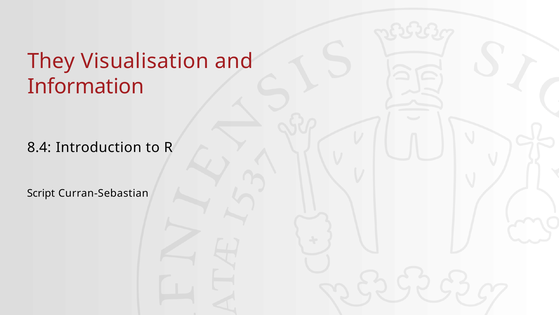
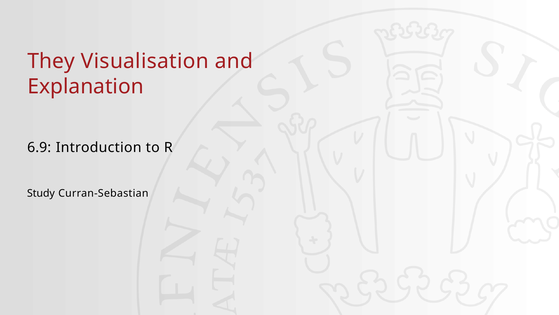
Information: Information -> Explanation
8.4: 8.4 -> 6.9
Script: Script -> Study
